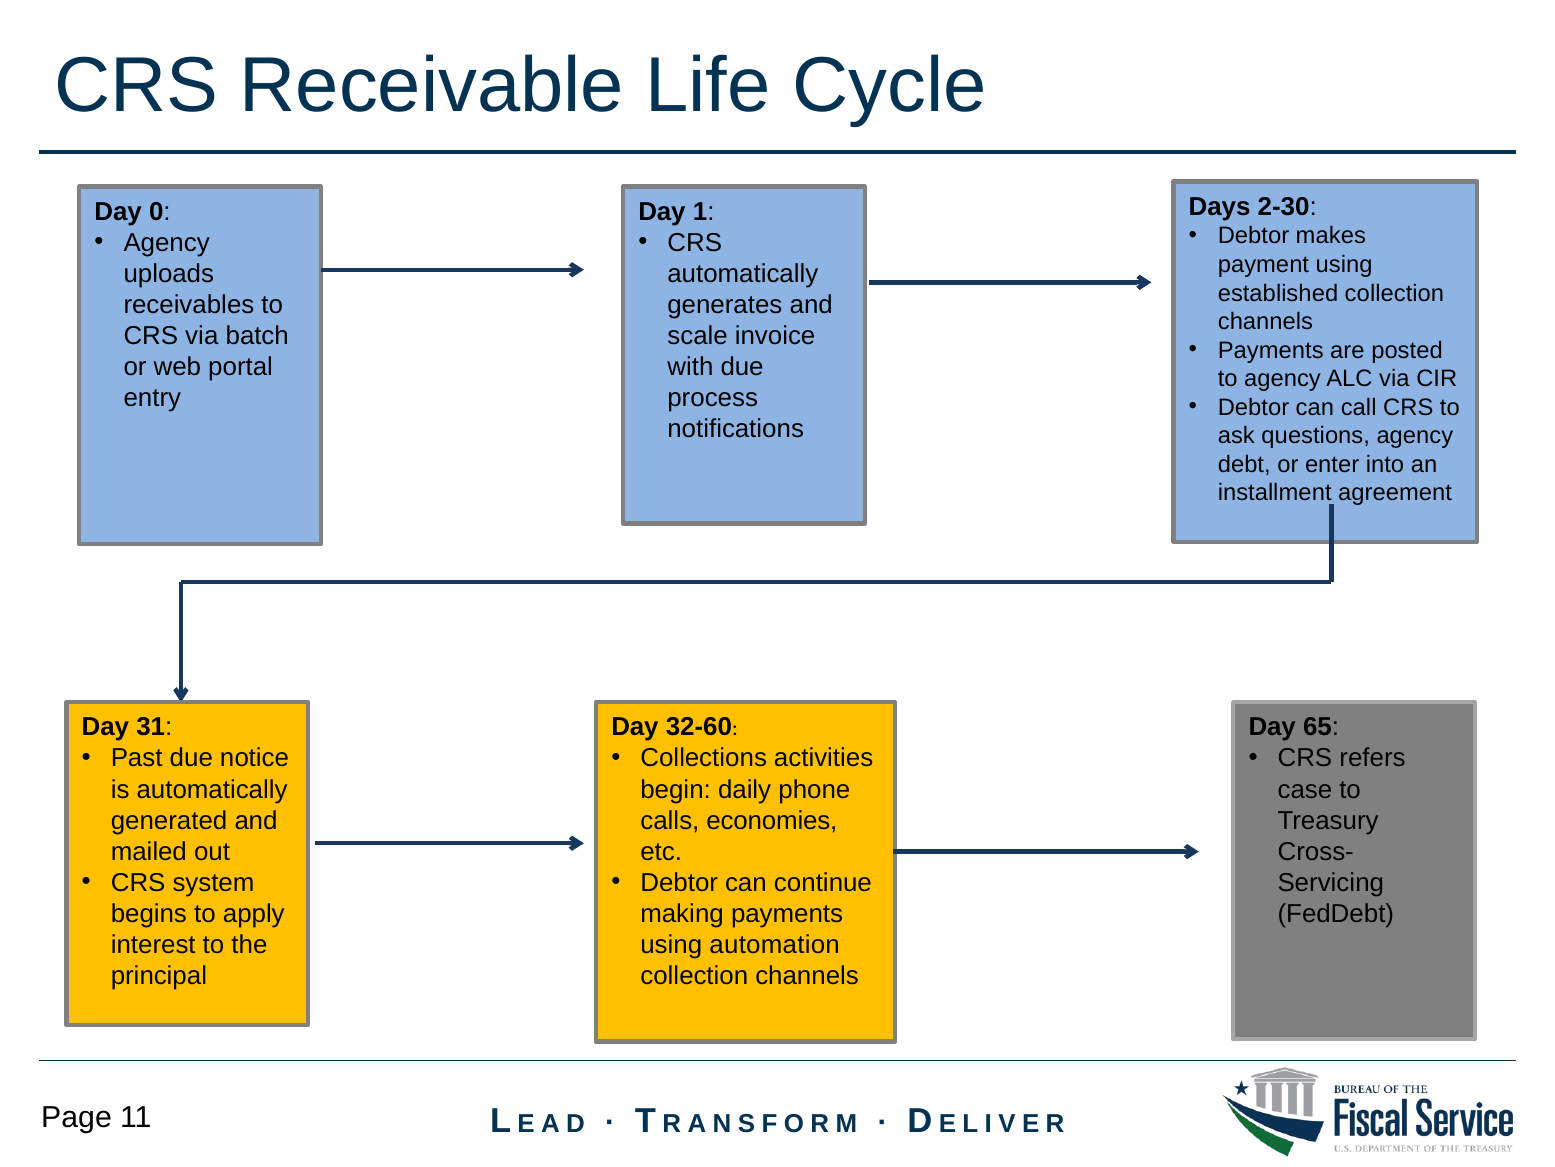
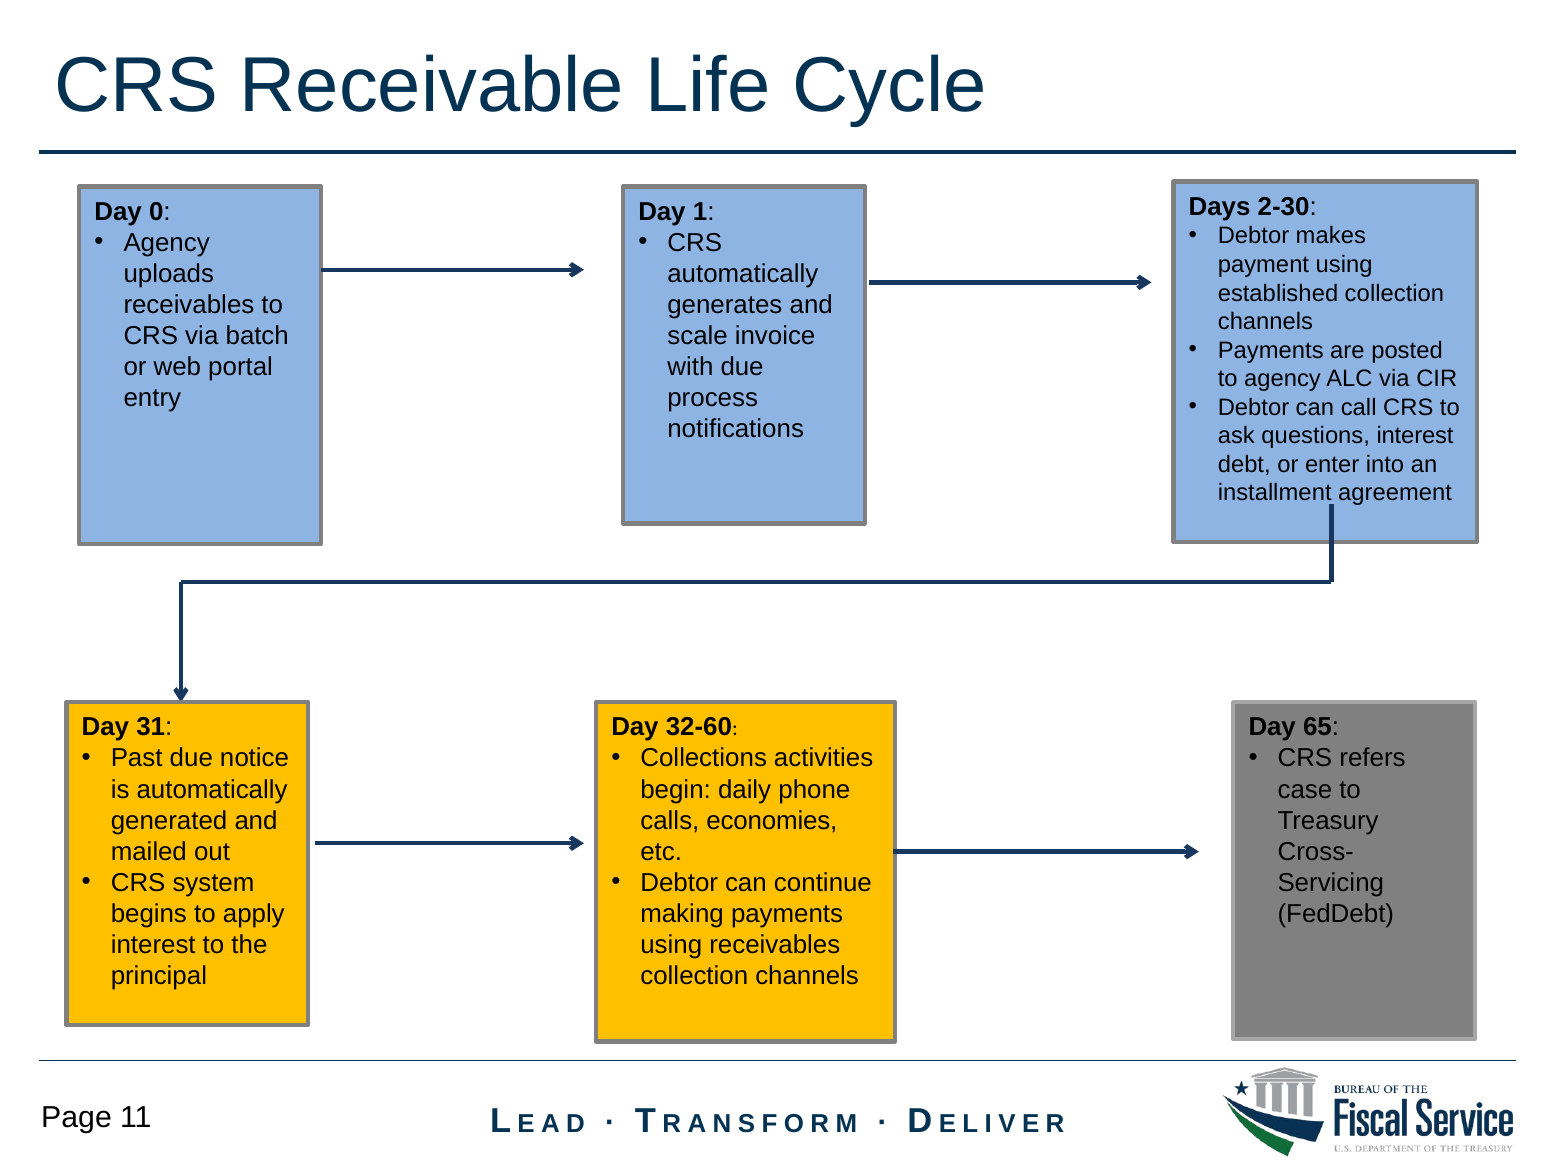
questions agency: agency -> interest
using automation: automation -> receivables
